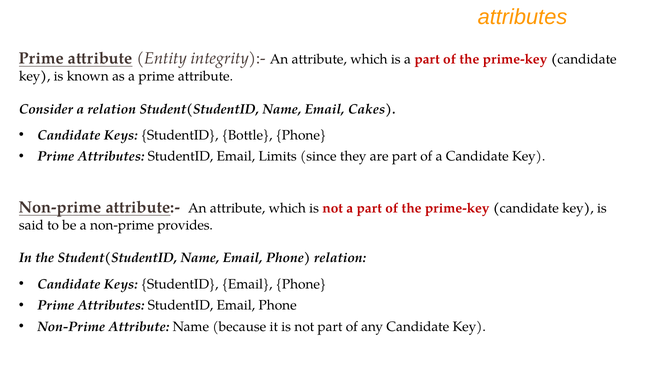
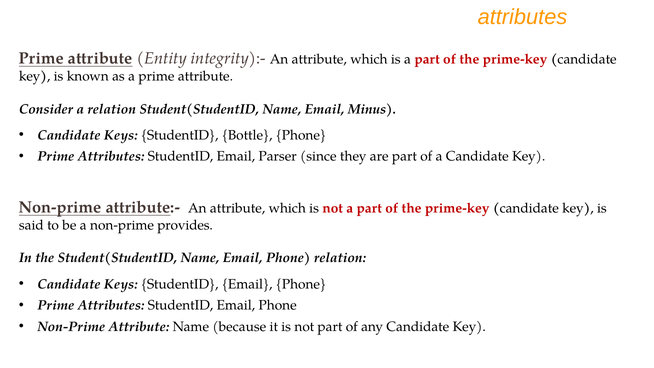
Cakes: Cakes -> Minus
Limits: Limits -> Parser
